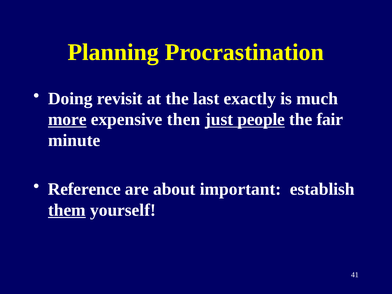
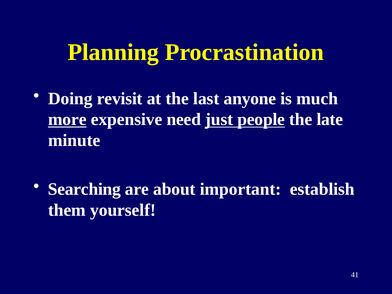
exactly: exactly -> anyone
then: then -> need
fair: fair -> late
Reference: Reference -> Searching
them underline: present -> none
